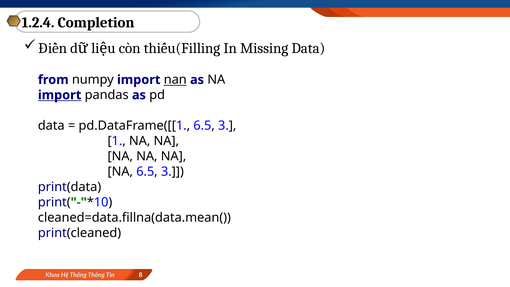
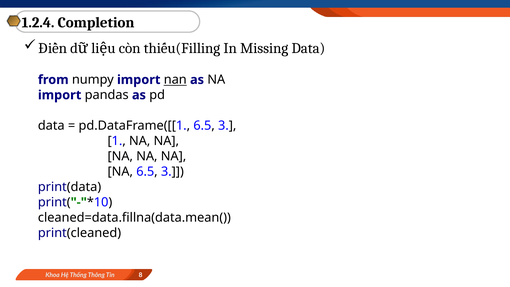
import at (60, 95) underline: present -> none
